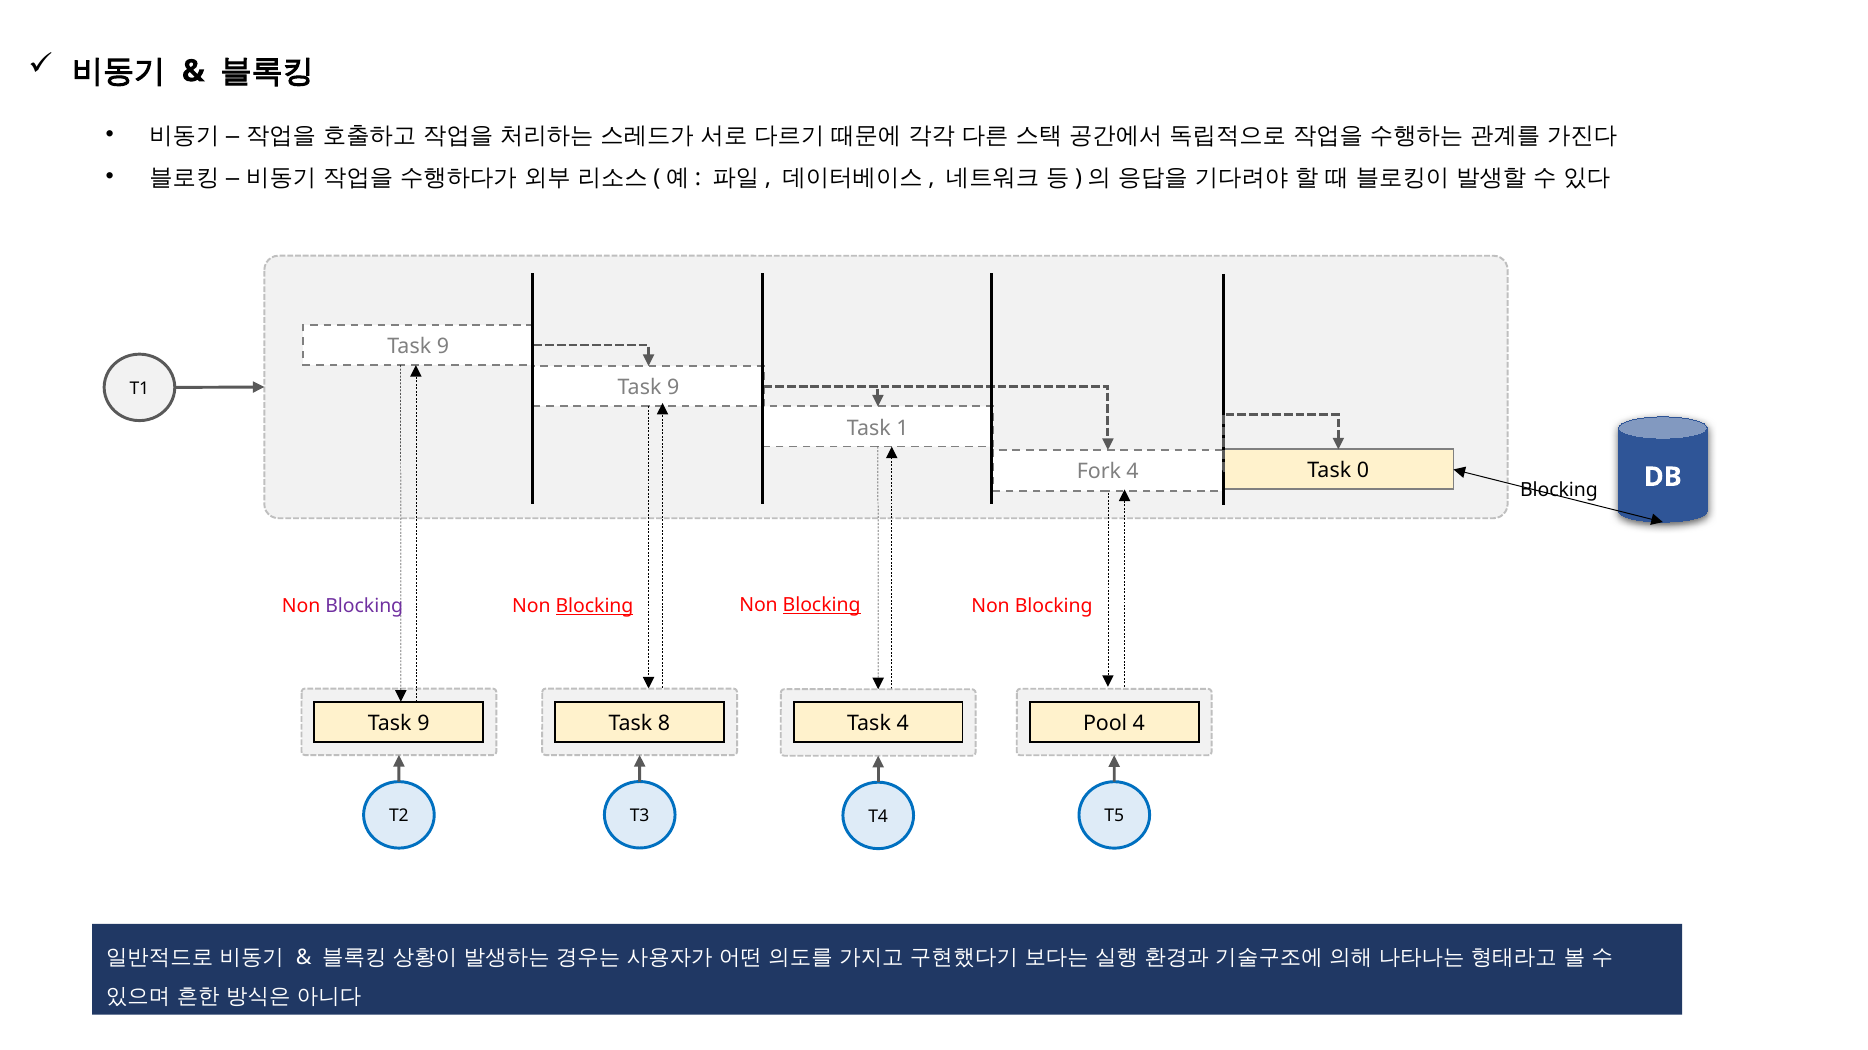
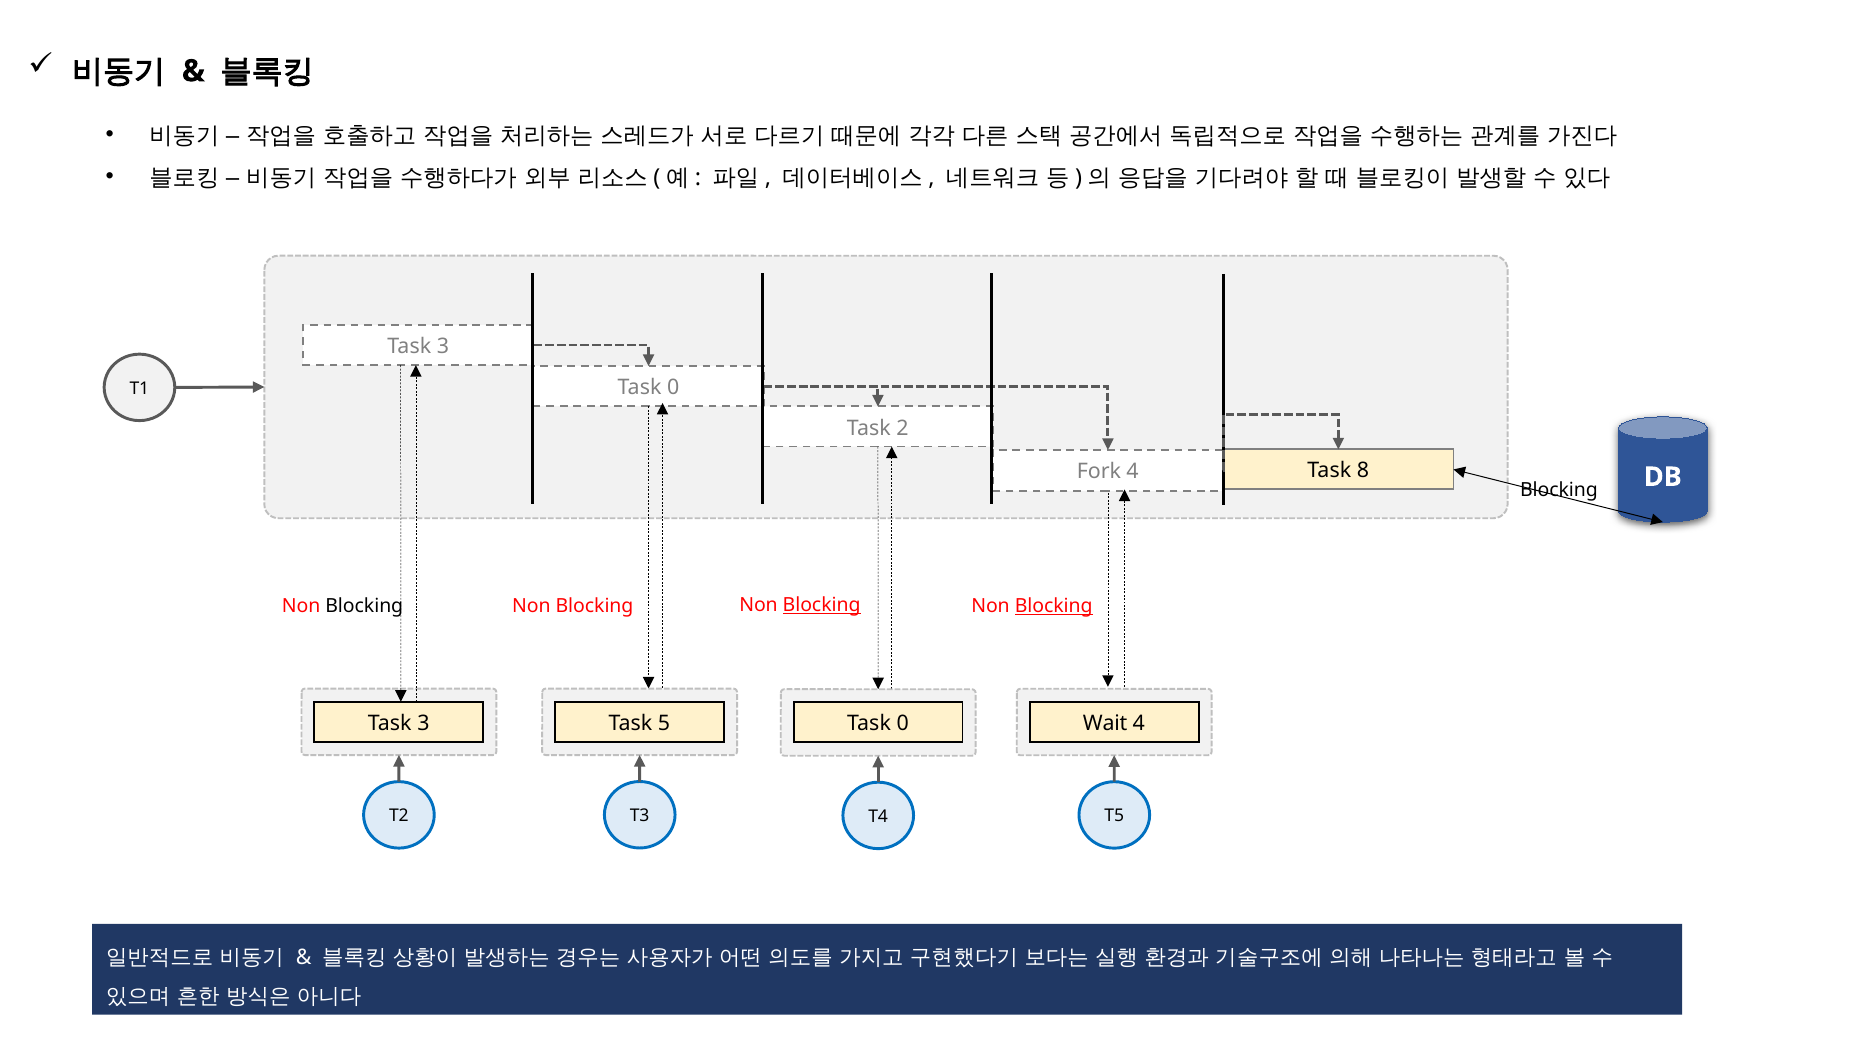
9 at (443, 347): 9 -> 3
T1 Task 9: 9 -> 0
1: 1 -> 2
0: 0 -> 8
Blocking at (364, 607) colour: purple -> black
Blocking at (594, 607) underline: present -> none
Blocking at (1054, 606) underline: none -> present
9 at (423, 724): 9 -> 3
8: 8 -> 5
Pool: Pool -> Wait
4 at (903, 724): 4 -> 0
